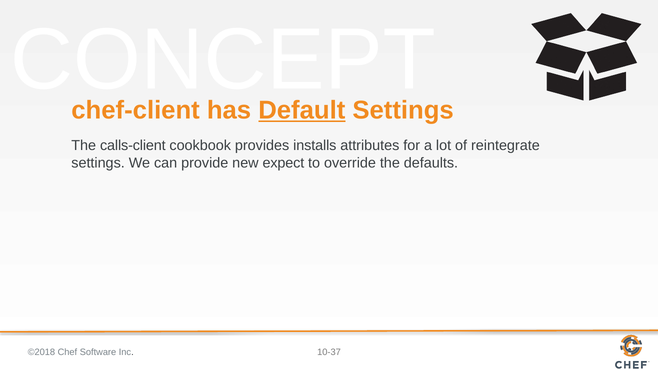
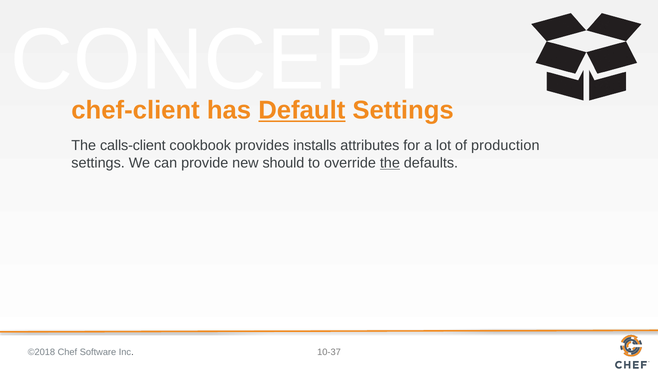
reintegrate: reintegrate -> production
expect: expect -> should
the at (390, 163) underline: none -> present
